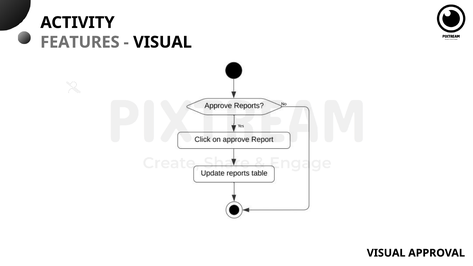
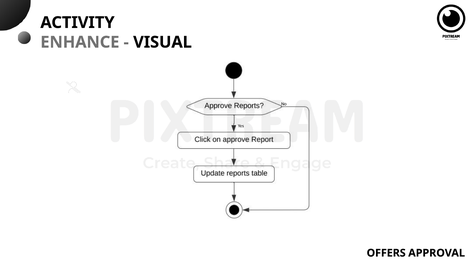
FEATURES: FEATURES -> ENHANCE
VISUAL at (386, 253): VISUAL -> OFFERS
